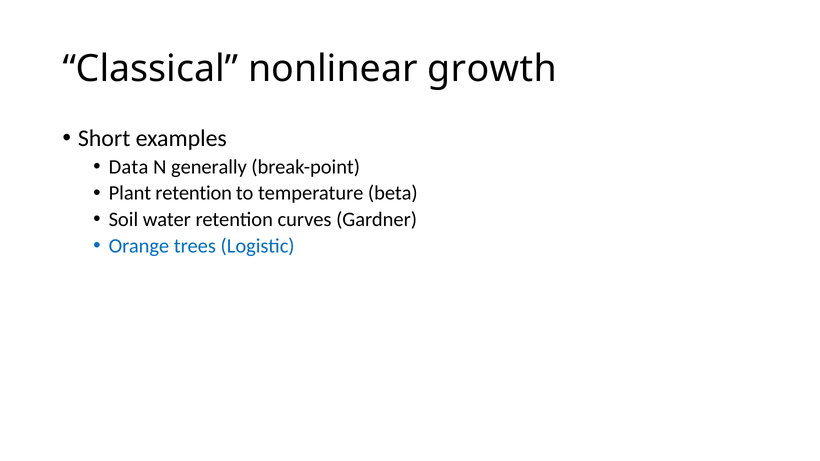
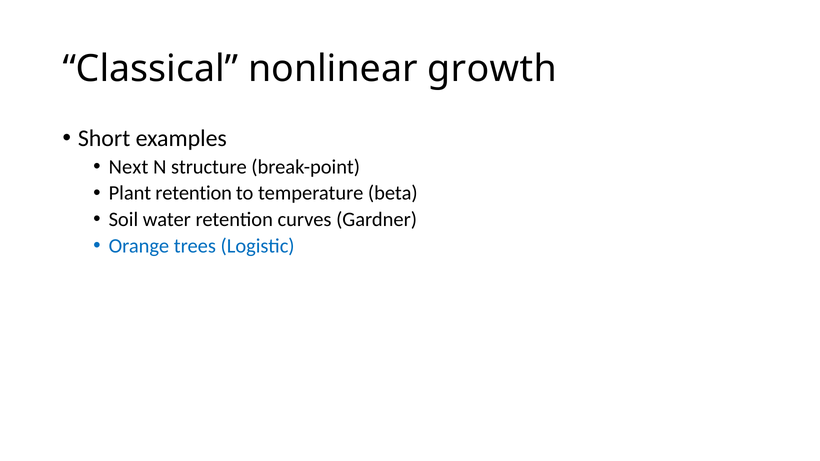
Data: Data -> Next
generally: generally -> structure
